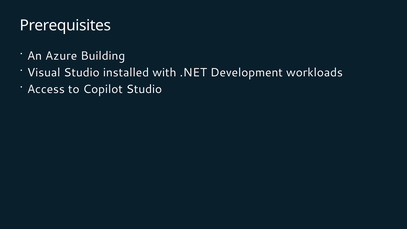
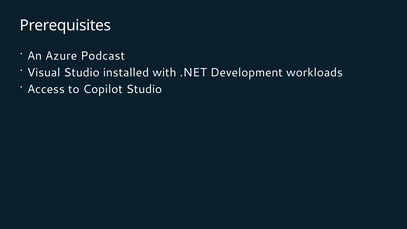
Building: Building -> Podcast
